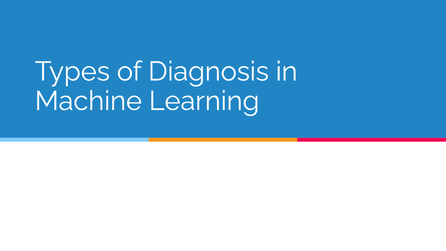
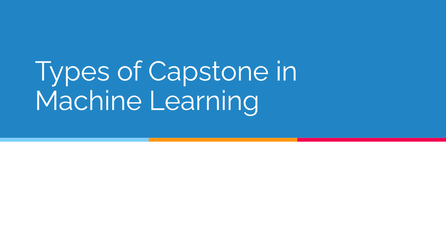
Diagnosis: Diagnosis -> Capstone
